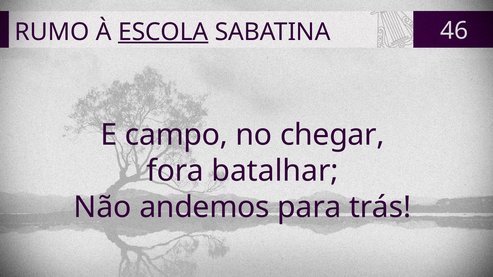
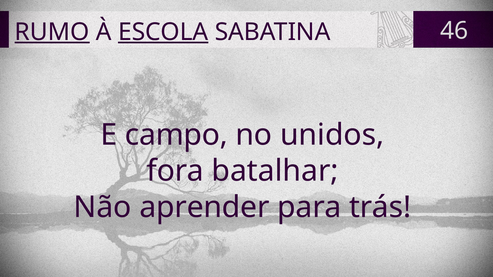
RUMO underline: none -> present
chegar: chegar -> unidos
andemos: andemos -> aprender
